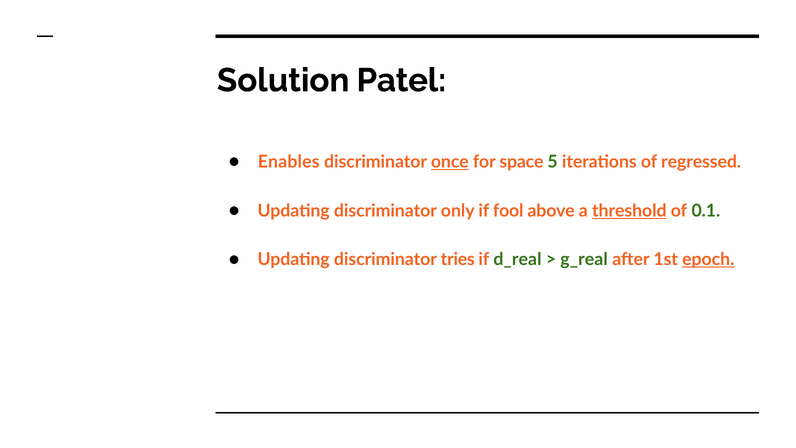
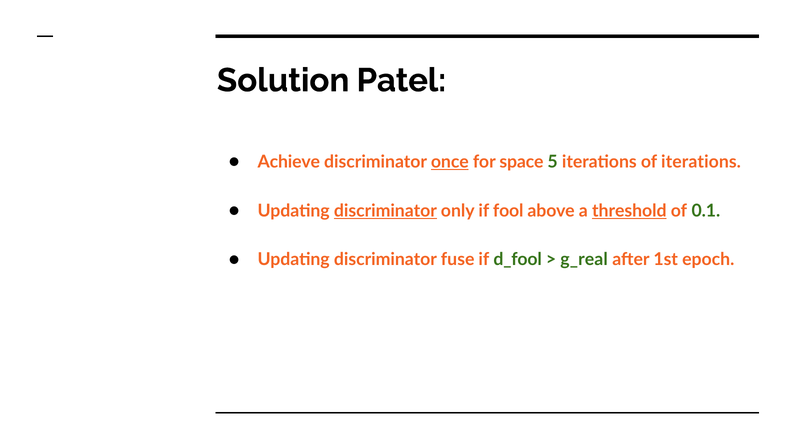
Enables: Enables -> Achieve
of regressed: regressed -> iterations
discriminator at (385, 211) underline: none -> present
tries: tries -> fuse
d_real: d_real -> d_fool
epoch underline: present -> none
